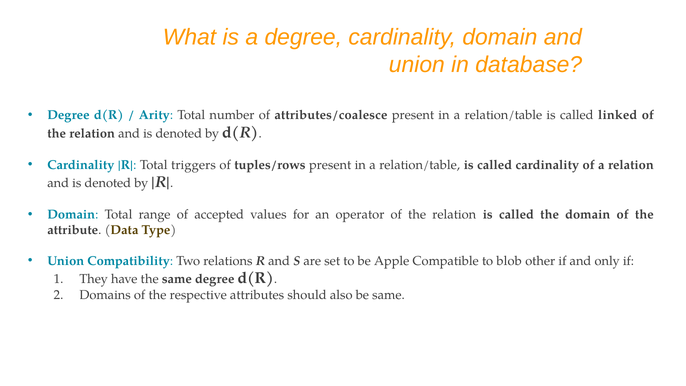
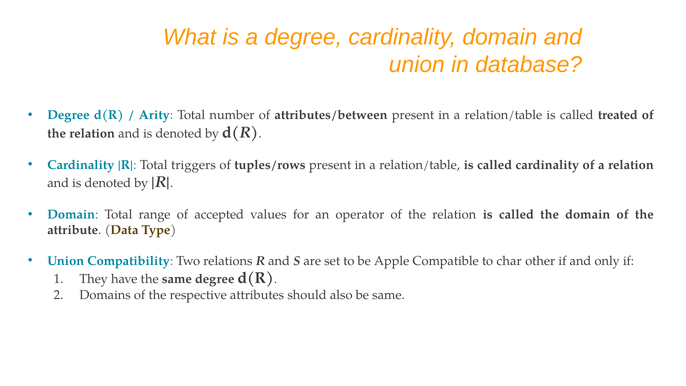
attributes/coalesce: attributes/coalesce -> attributes/between
linked: linked -> treated
blob: blob -> char
